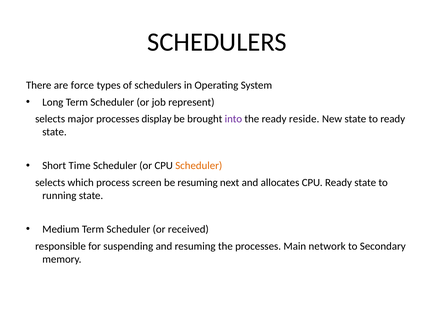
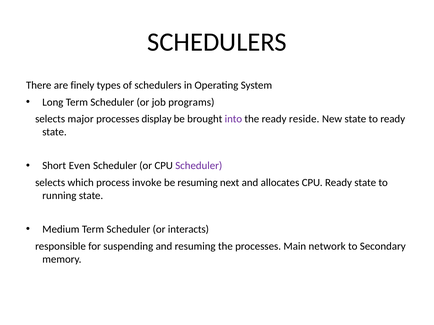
force: force -> finely
represent: represent -> programs
Time: Time -> Even
Scheduler at (199, 166) colour: orange -> purple
screen: screen -> invoke
received: received -> interacts
